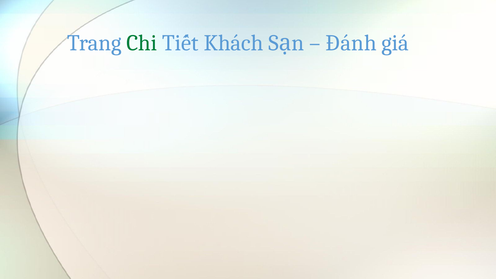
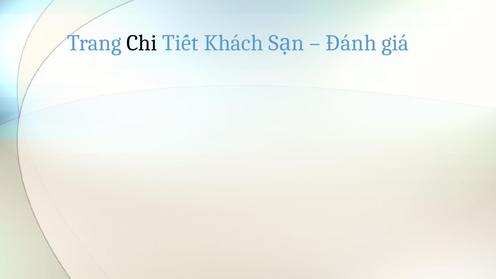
Chi colour: green -> black
